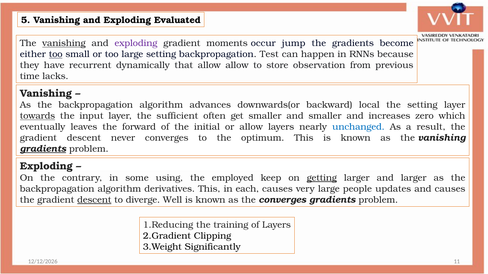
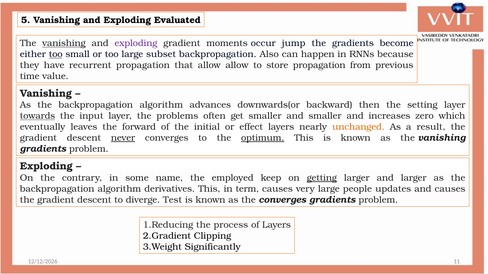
large setting: setting -> subset
Test: Test -> Also
recurrent dynamically: dynamically -> propagation
store observation: observation -> propagation
lacks: lacks -> value
local: local -> then
sufficient: sufficient -> problems
or allow: allow -> effect
unchanged colour: blue -> orange
never underline: none -> present
optimum underline: none -> present
gradients at (43, 149) underline: present -> none
using: using -> name
each: each -> term
descent at (94, 200) underline: present -> none
Well: Well -> Test
training: training -> process
